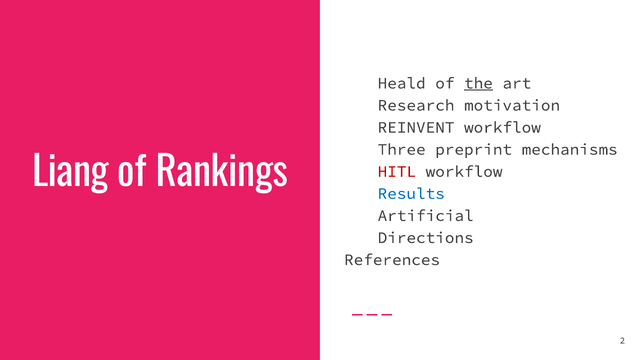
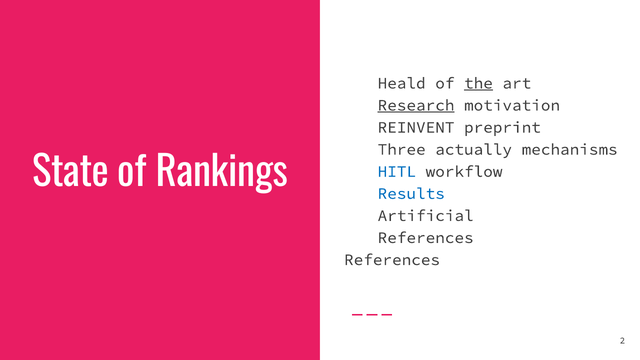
Research underline: none -> present
REINVENT workflow: workflow -> preprint
preprint: preprint -> actually
Liang: Liang -> State
HITL colour: red -> blue
Directions at (426, 238): Directions -> References
